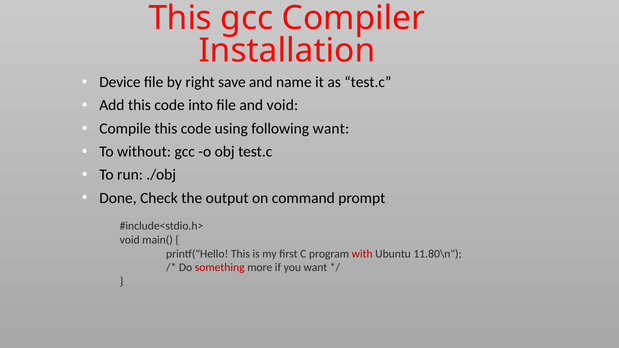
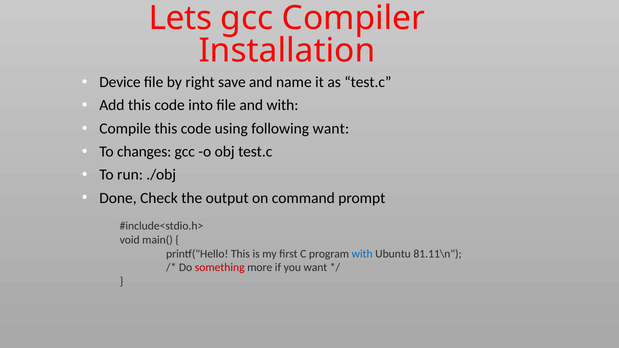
This at (180, 18): This -> Lets
and void: void -> with
without: without -> changes
with at (362, 254) colour: red -> blue
11.80\n: 11.80\n -> 81.11\n
